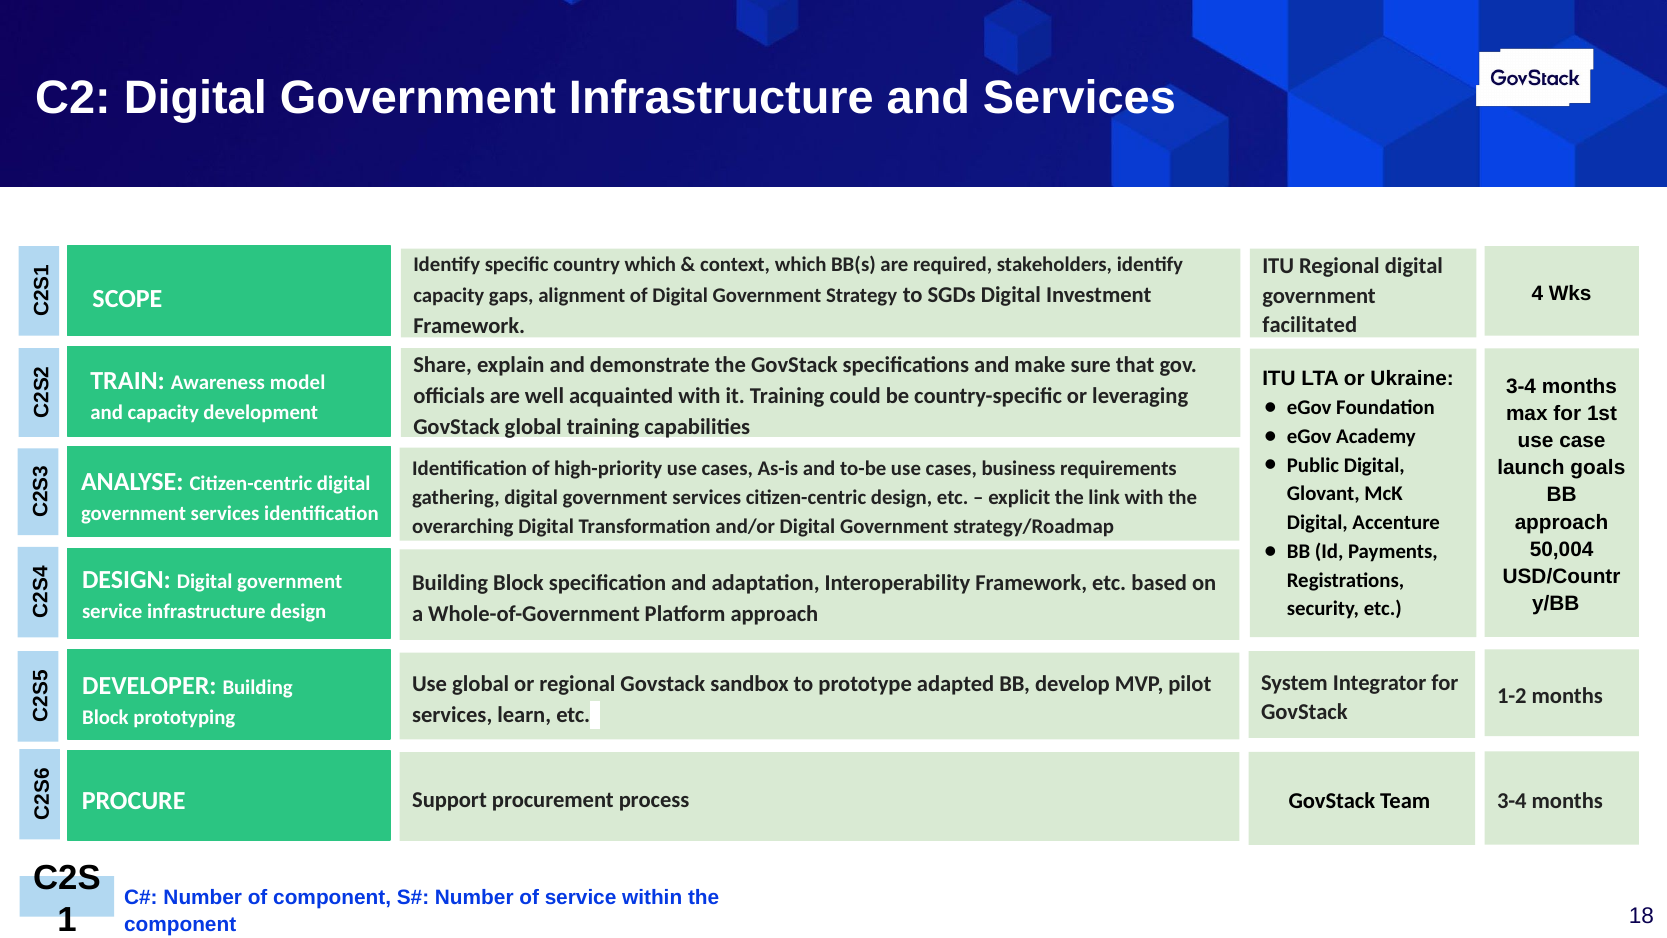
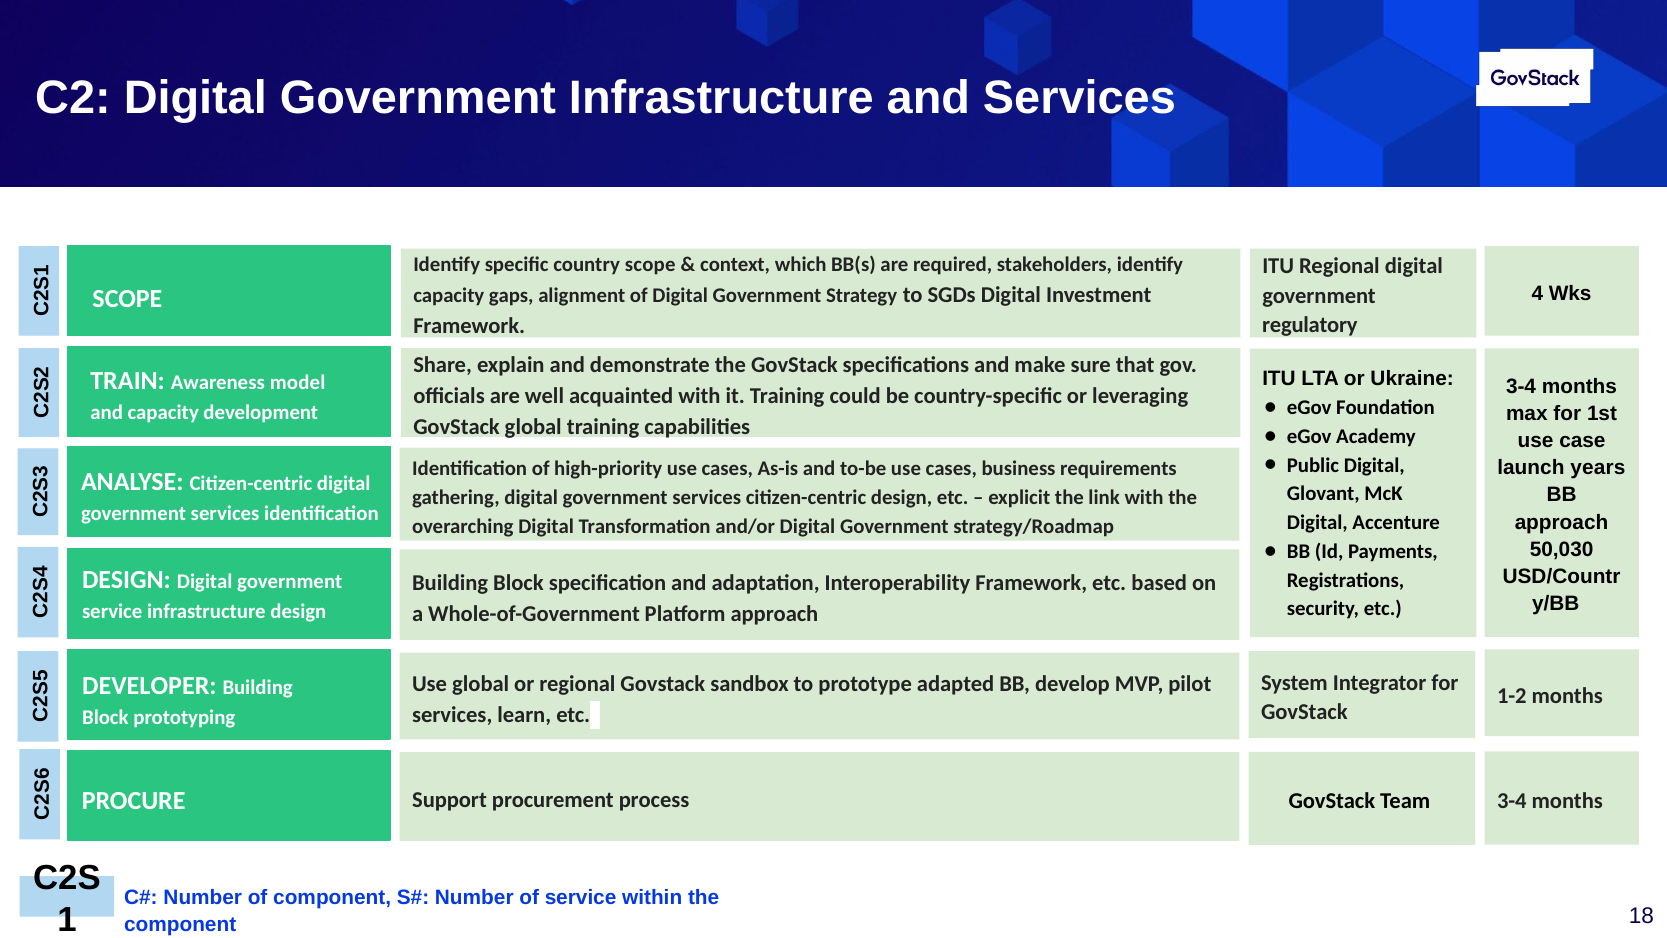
country which: which -> scope
facilitated: facilitated -> regulatory
goals: goals -> years
50,004: 50,004 -> 50,030
